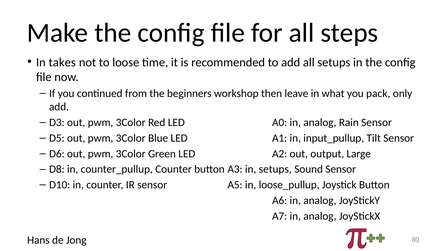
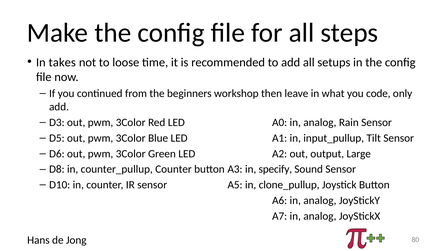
pack: pack -> code
in setups: setups -> specify
loose_pullup: loose_pullup -> clone_pullup
